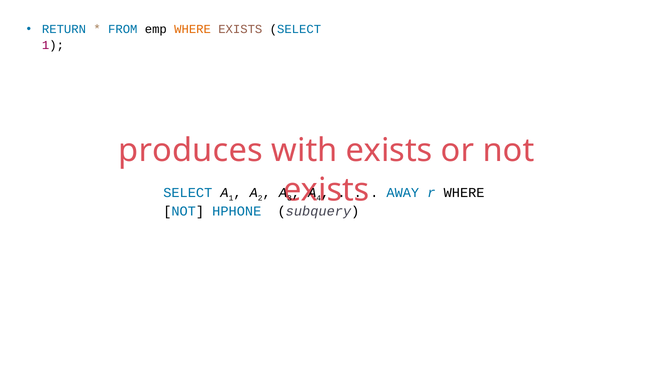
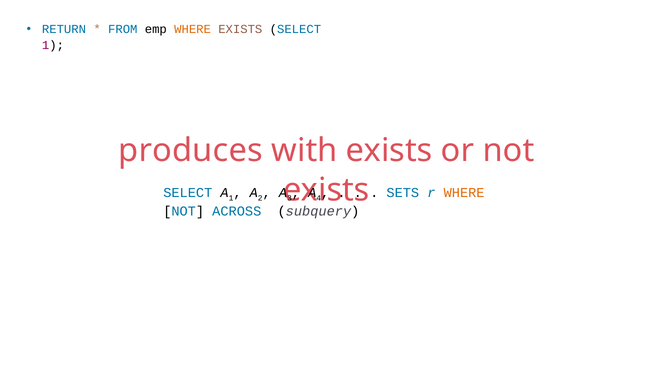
AWAY: AWAY -> SETS
WHERE at (464, 193) colour: black -> orange
HPHONE: HPHONE -> ACROSS
